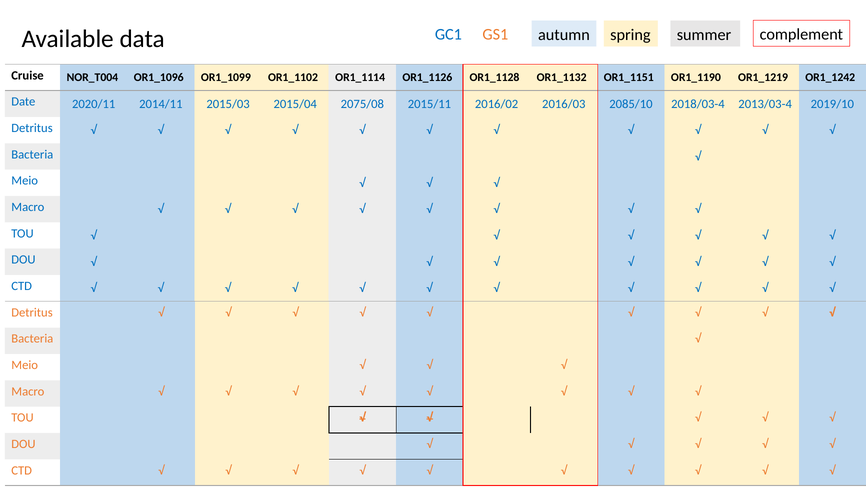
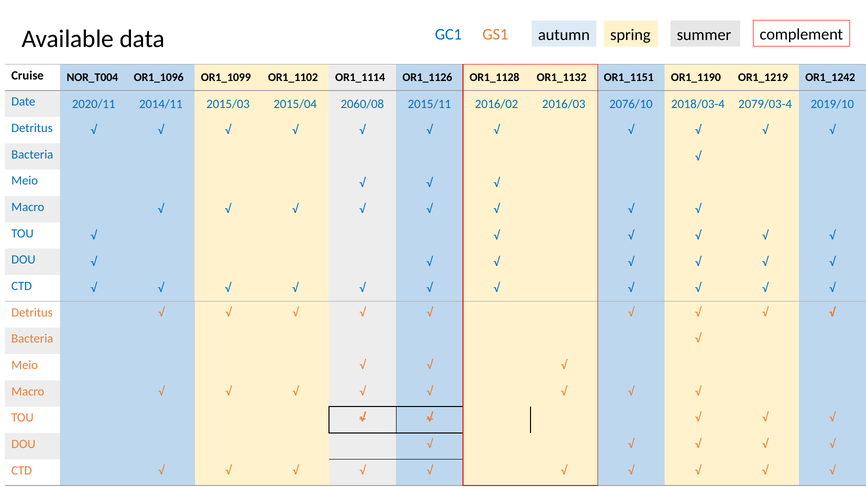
2075/08: 2075/08 -> 2060/08
2085/10: 2085/10 -> 2076/10
2013/03-4: 2013/03-4 -> 2079/03-4
